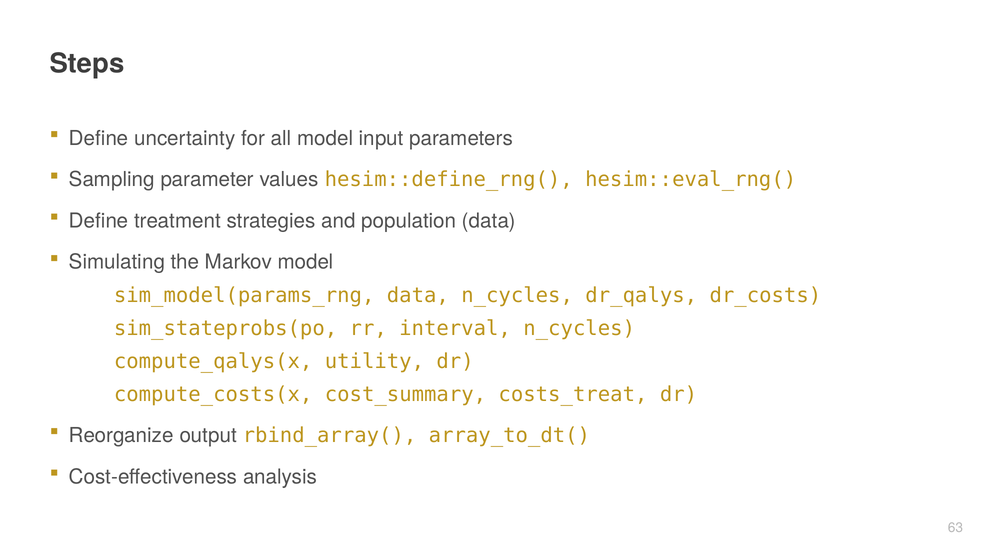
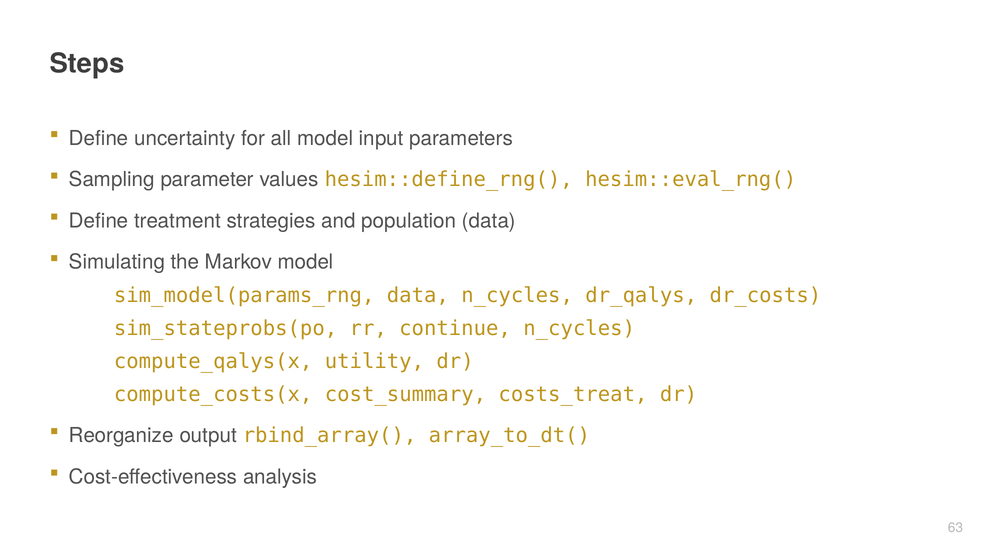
interval: interval -> continue
